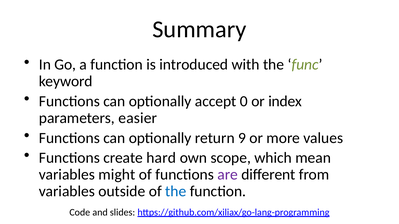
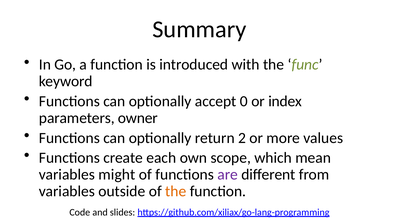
easier: easier -> owner
9: 9 -> 2
hard: hard -> each
the at (176, 192) colour: blue -> orange
